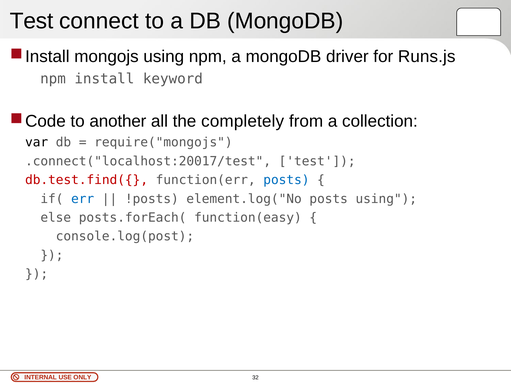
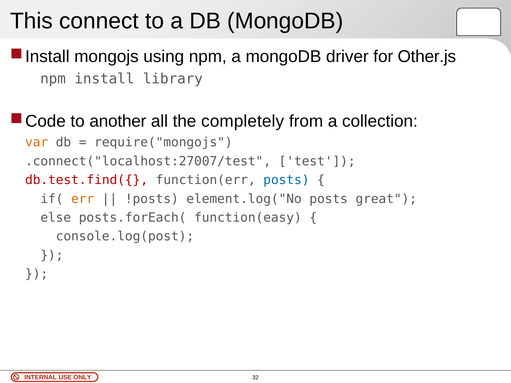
Test at (32, 21): Test -> This
Runs.js: Runs.js -> Other.js
keyword: keyword -> library
var colour: black -> orange
.connect("localhost:20017/test: .connect("localhost:20017/test -> .connect("localhost:27007/test
err colour: blue -> orange
posts using: using -> great
